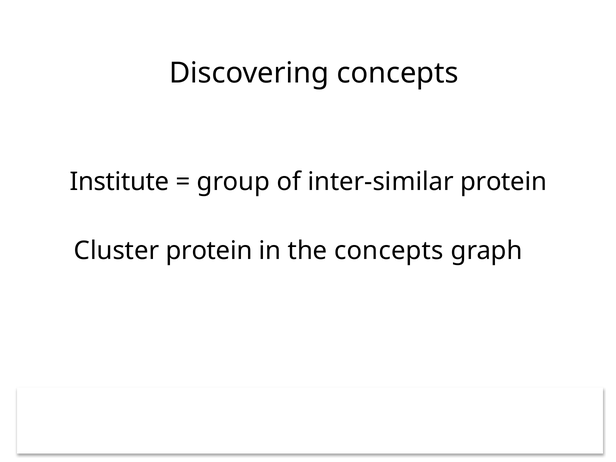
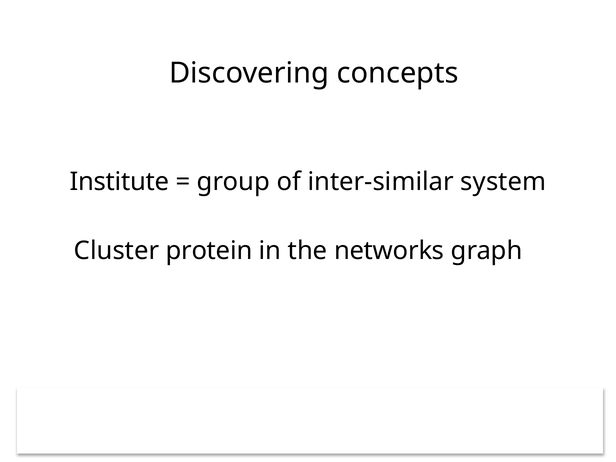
inter-similar protein: protein -> system
the concepts: concepts -> networks
